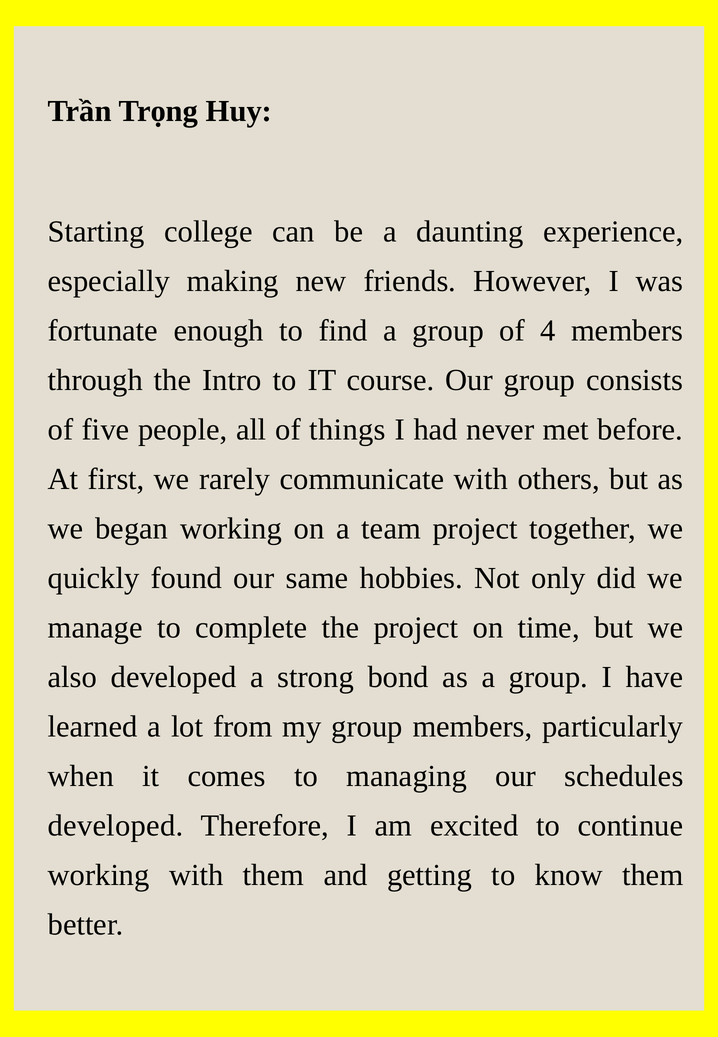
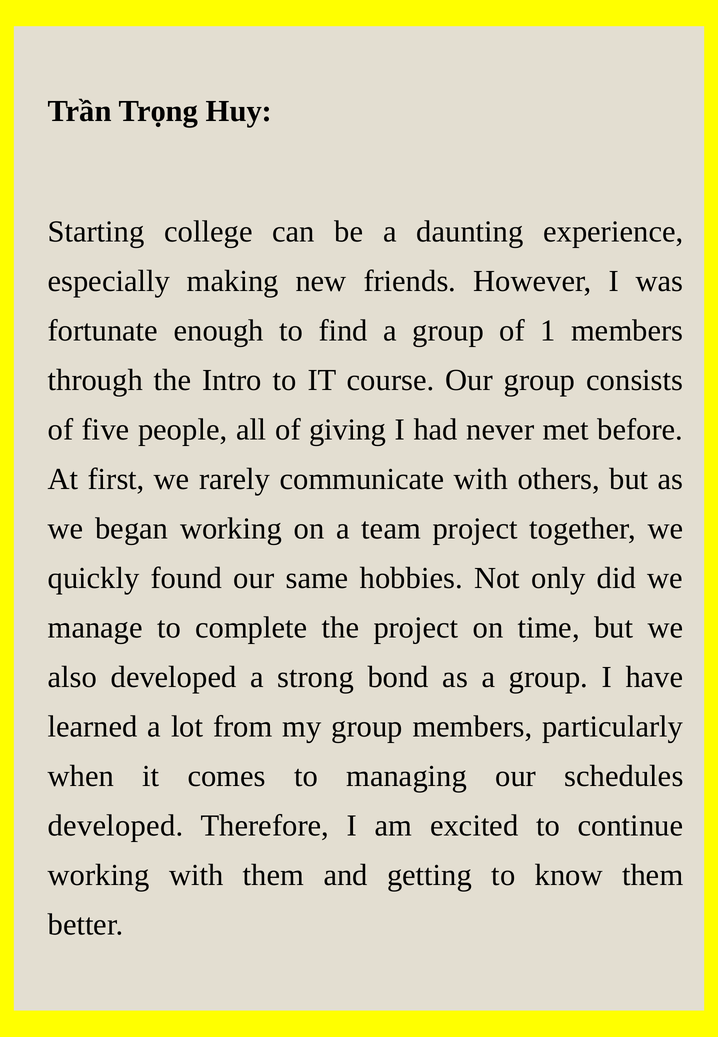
4: 4 -> 1
things: things -> giving
